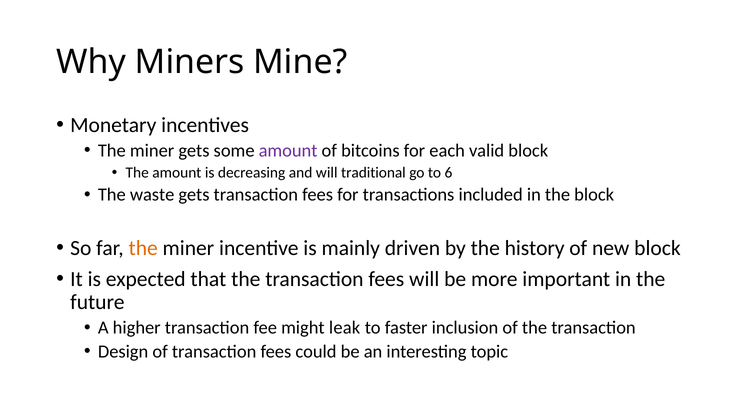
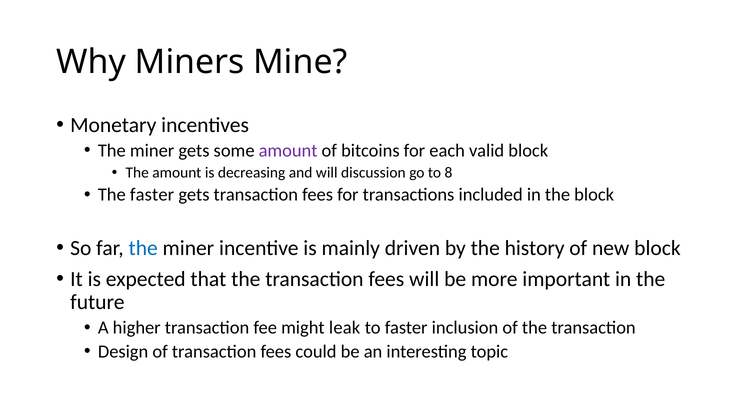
traditional: traditional -> discussion
6: 6 -> 8
The waste: waste -> faster
the at (143, 248) colour: orange -> blue
